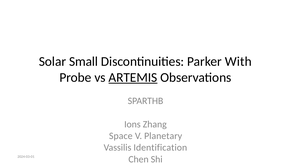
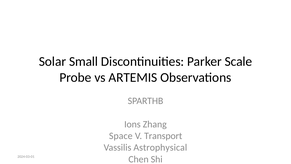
With: With -> Scale
ARTEMIS underline: present -> none
Planetary: Planetary -> Transport
Identification: Identification -> Astrophysical
